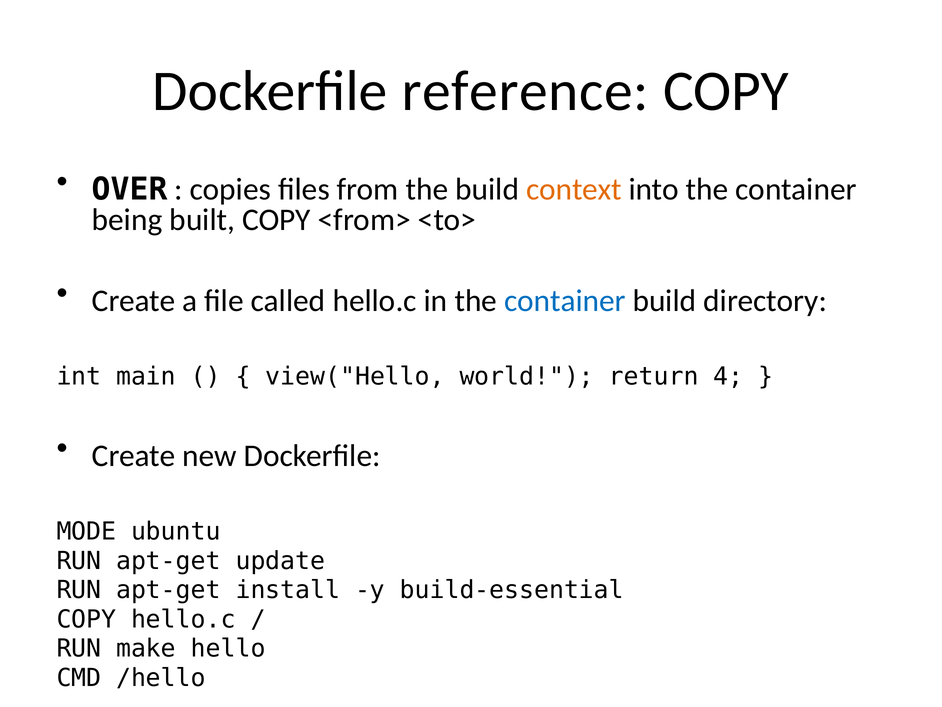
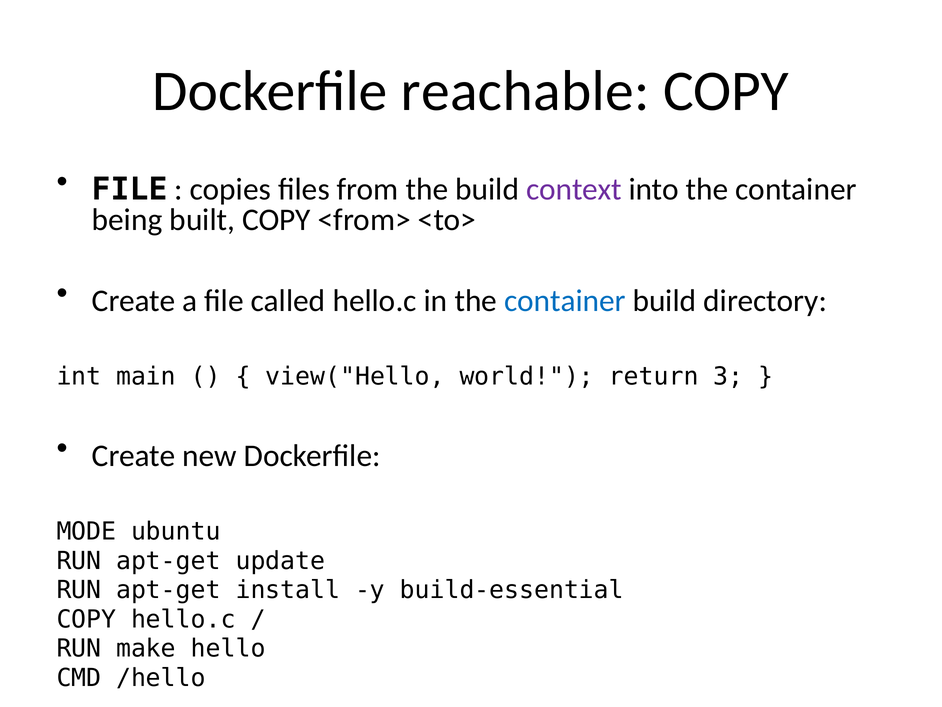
reference: reference -> reachable
OVER at (130, 189): OVER -> FILE
context colour: orange -> purple
4: 4 -> 3
